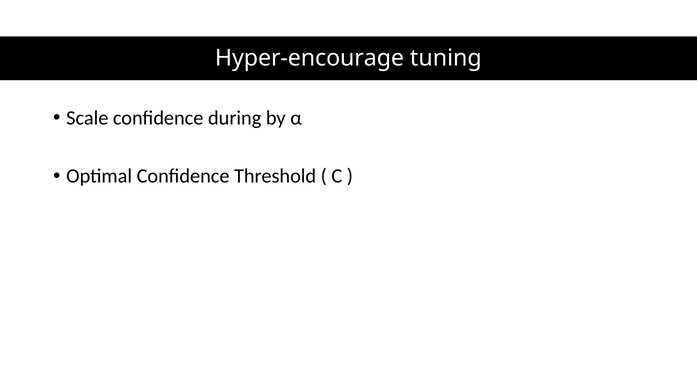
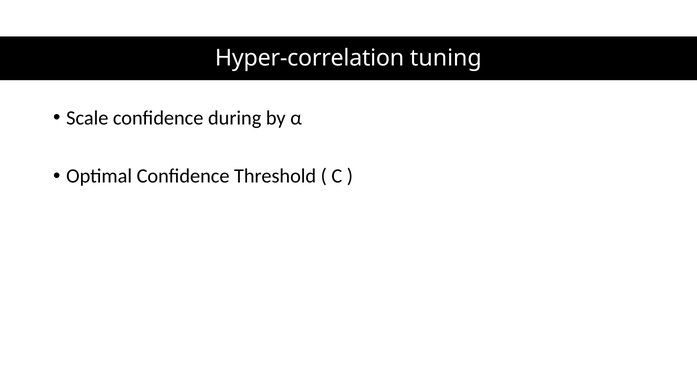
Hyper-encourage: Hyper-encourage -> Hyper-correlation
